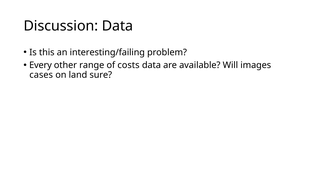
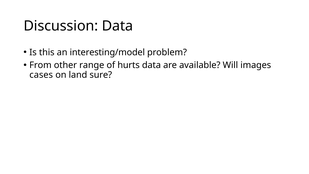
interesting/failing: interesting/failing -> interesting/model
Every: Every -> From
costs: costs -> hurts
